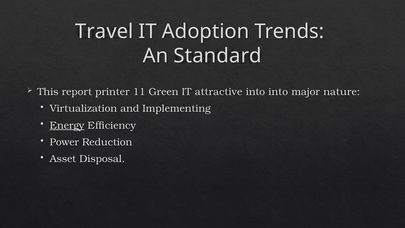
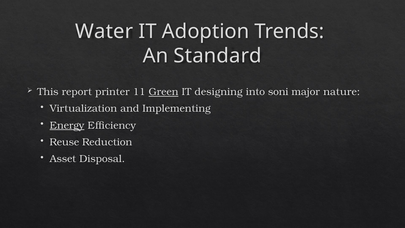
Travel: Travel -> Water
Green underline: none -> present
attractive: attractive -> designing
into into: into -> soni
Power: Power -> Reuse
